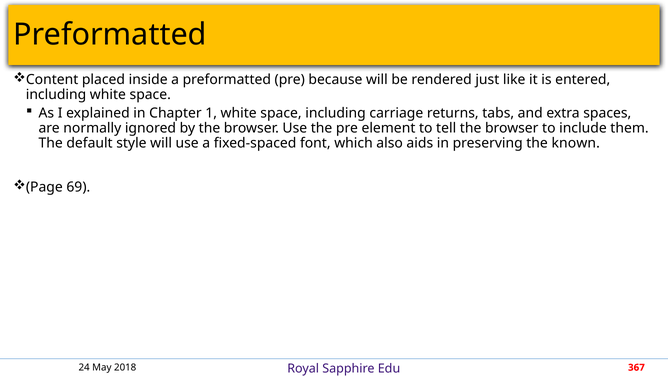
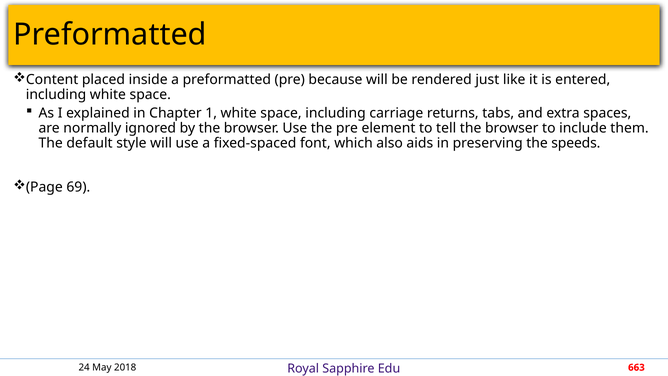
known: known -> speeds
367: 367 -> 663
